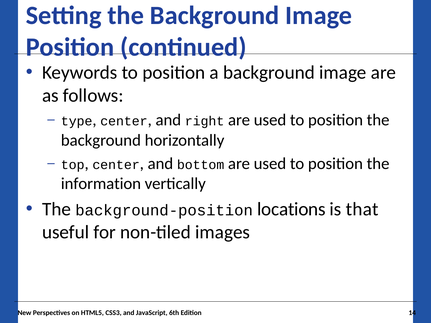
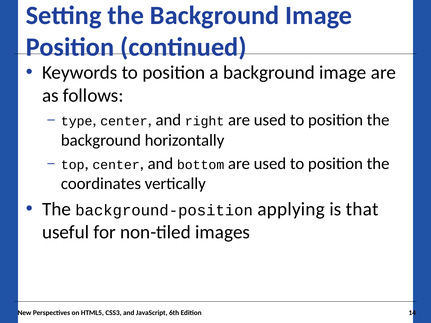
information: information -> coordinates
locations: locations -> applying
